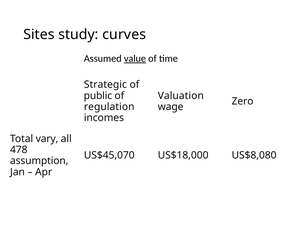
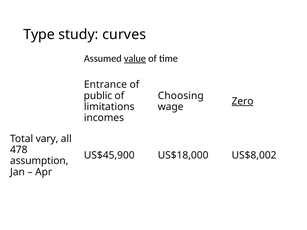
Sites: Sites -> Type
Strategic: Strategic -> Entrance
Valuation: Valuation -> Choosing
Zero underline: none -> present
regulation: regulation -> limitations
US$45,070: US$45,070 -> US$45,900
US$8,080: US$8,080 -> US$8,002
